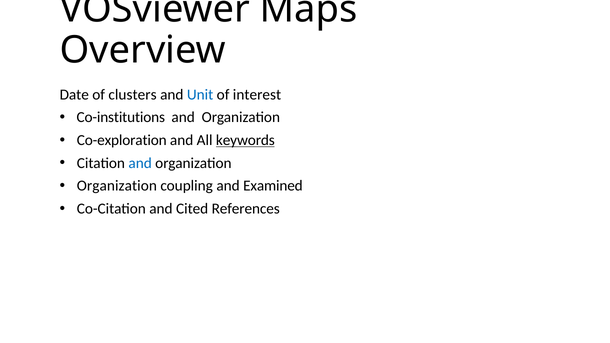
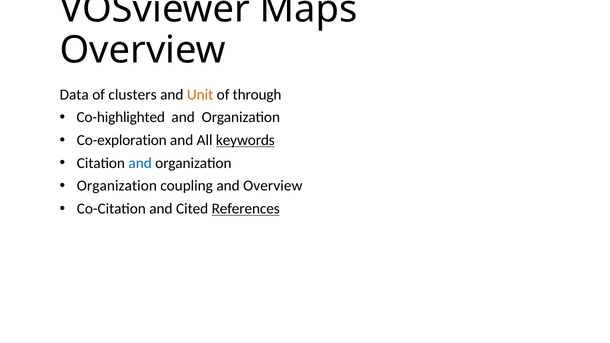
Date: Date -> Data
Unit colour: blue -> orange
interest: interest -> through
Co-institutions: Co-institutions -> Co-highlighted
and Examined: Examined -> Overview
References underline: none -> present
